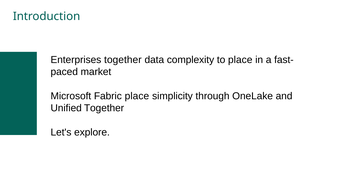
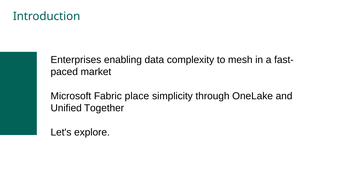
Enterprises together: together -> enabling
to place: place -> mesh
